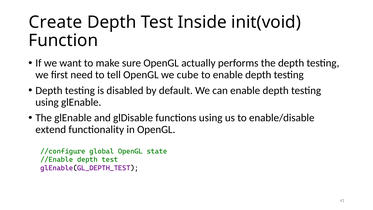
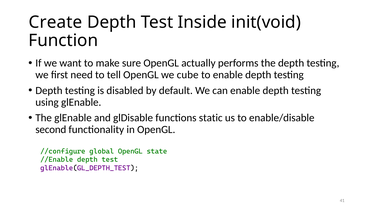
functions using: using -> static
extend: extend -> second
